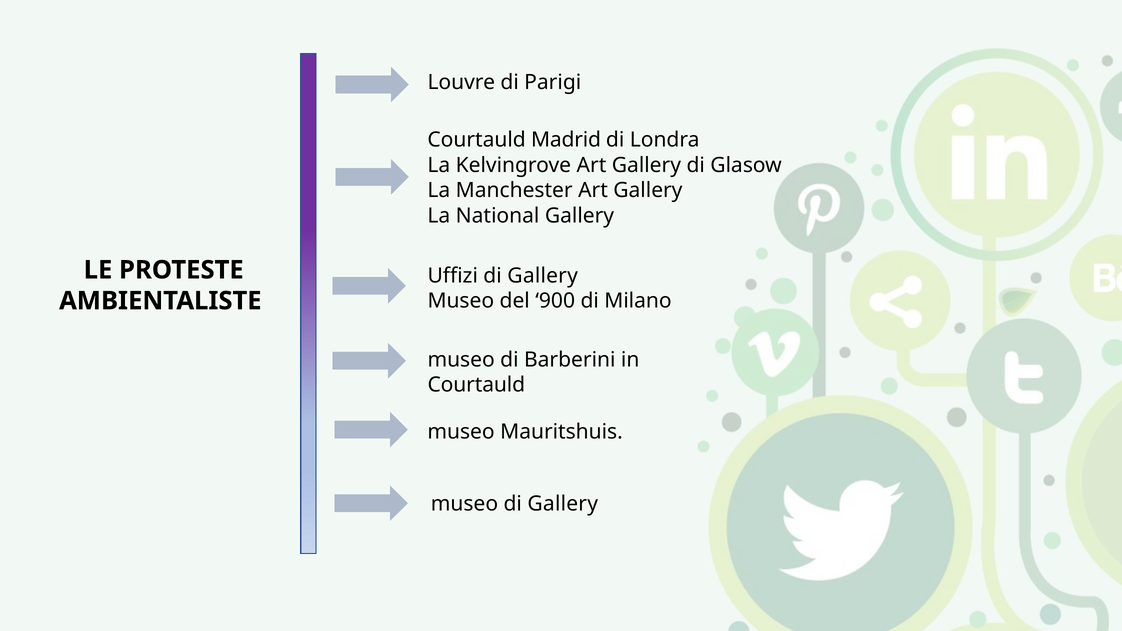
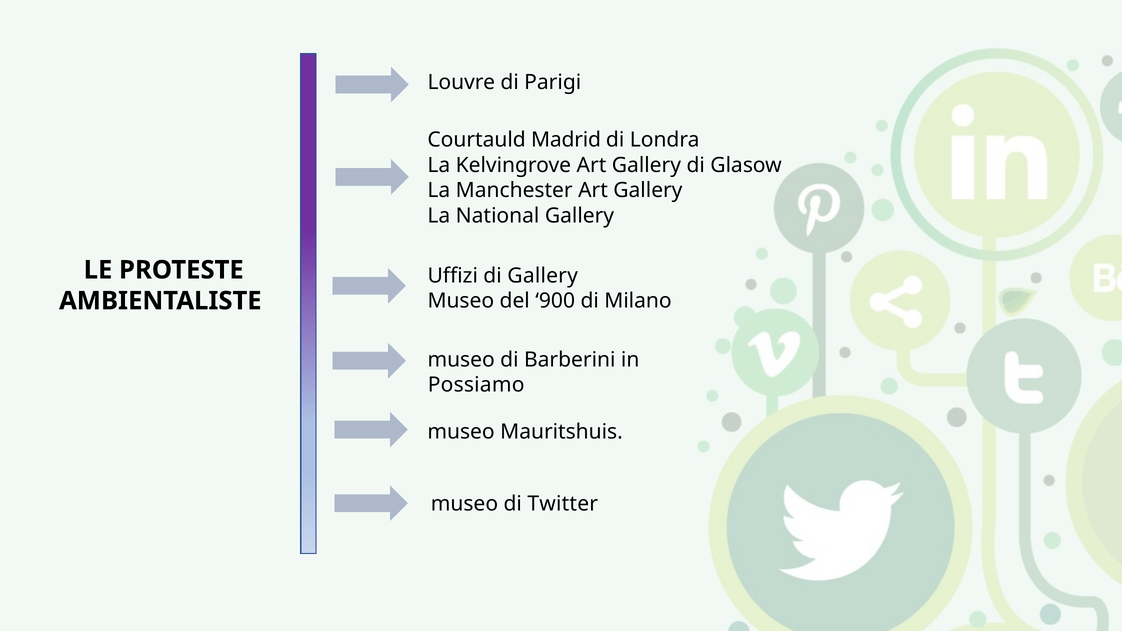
Courtauld at (476, 385): Courtauld -> Possiamo
museo di Gallery: Gallery -> Twitter
